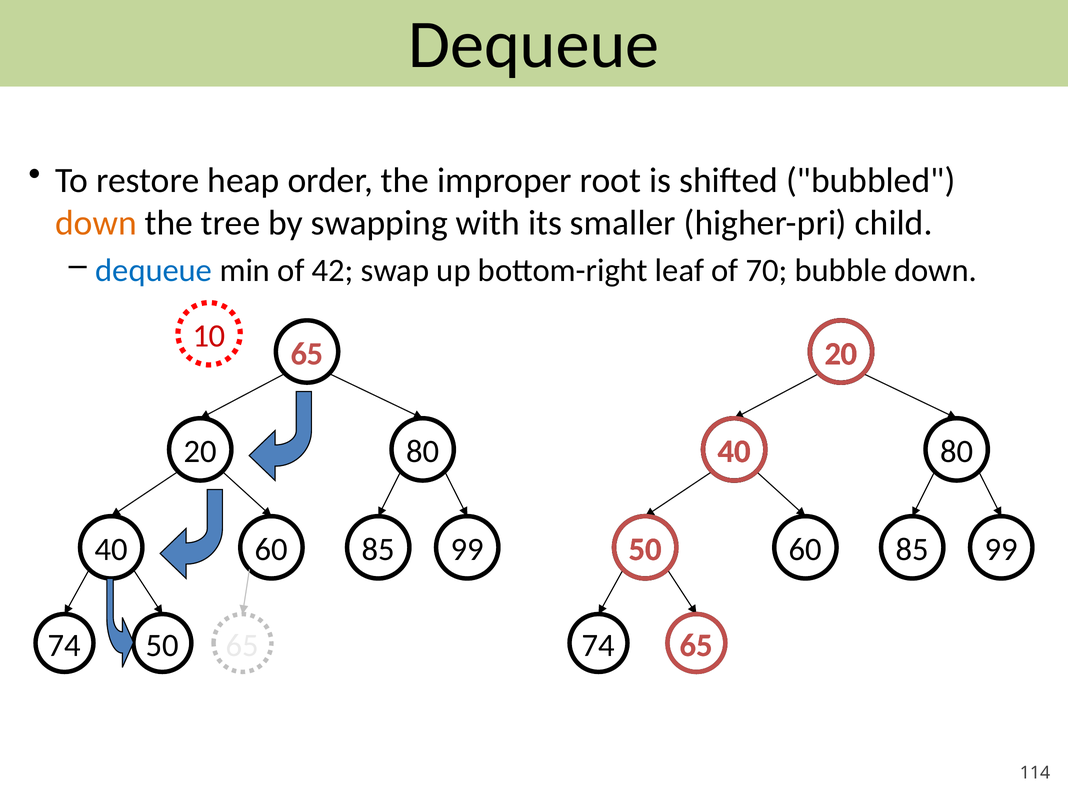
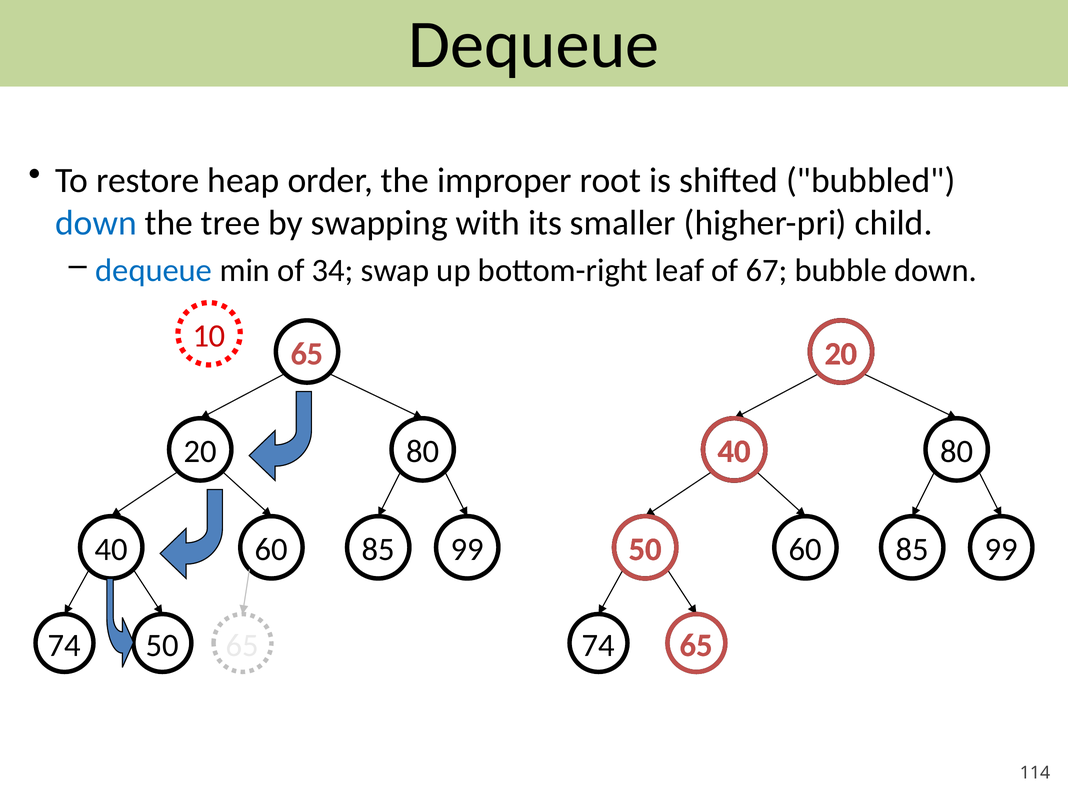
down at (96, 223) colour: orange -> blue
42: 42 -> 34
70: 70 -> 67
